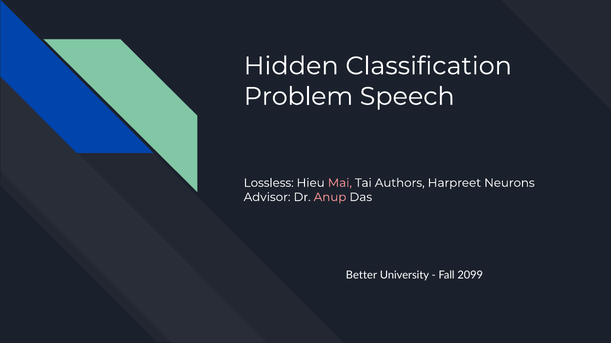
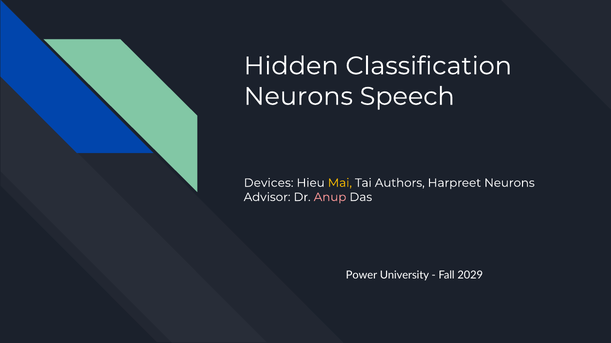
Problem at (298, 97): Problem -> Neurons
Lossless: Lossless -> Devices
Mai colour: pink -> yellow
Better: Better -> Power
2099: 2099 -> 2029
